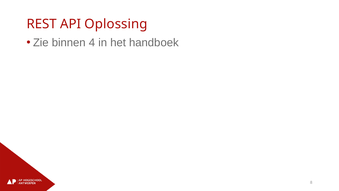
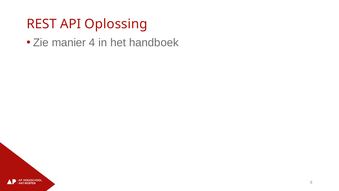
binnen: binnen -> manier
